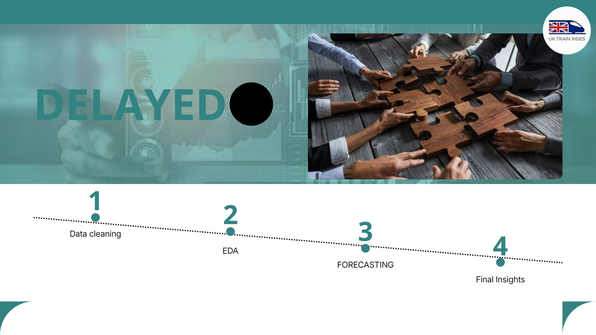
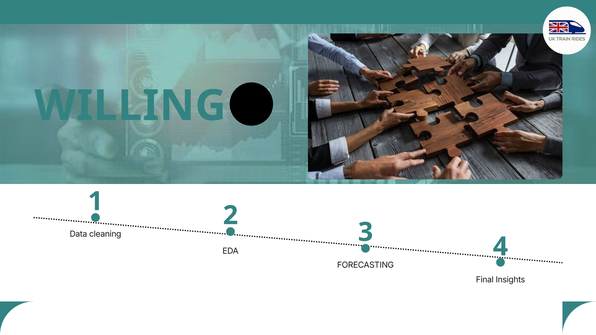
DELAYED: DELAYED -> WILLING
